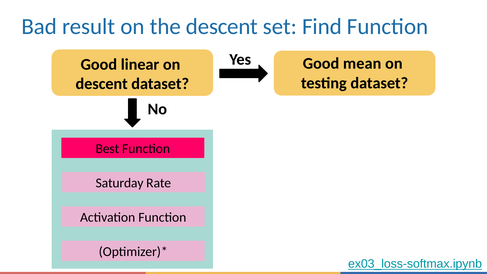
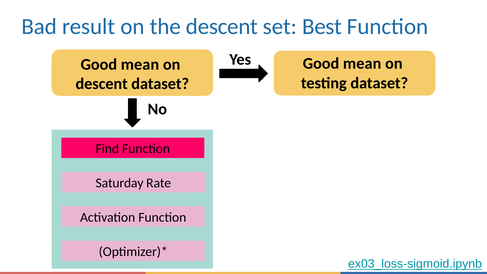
Find: Find -> Best
linear at (140, 64): linear -> mean
Best: Best -> Find
ex03_loss-softmax.ipynb: ex03_loss-softmax.ipynb -> ex03_loss-sigmoid.ipynb
